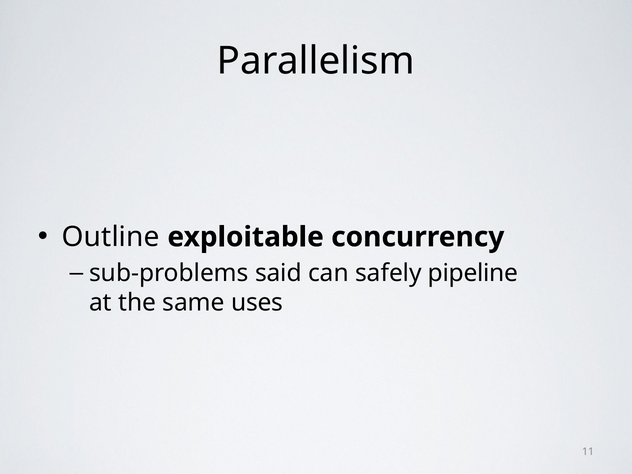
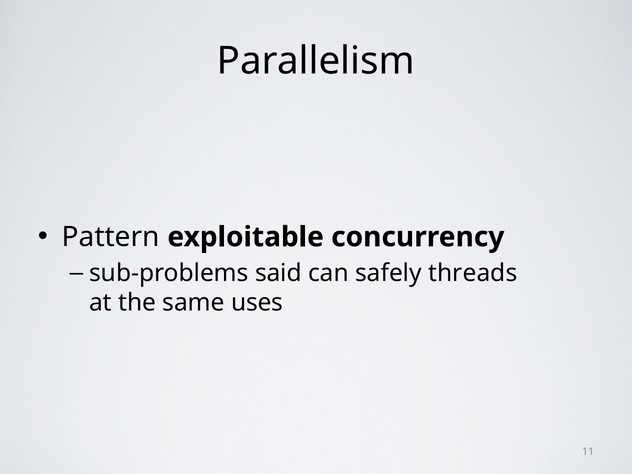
Outline: Outline -> Pattern
pipeline: pipeline -> threads
